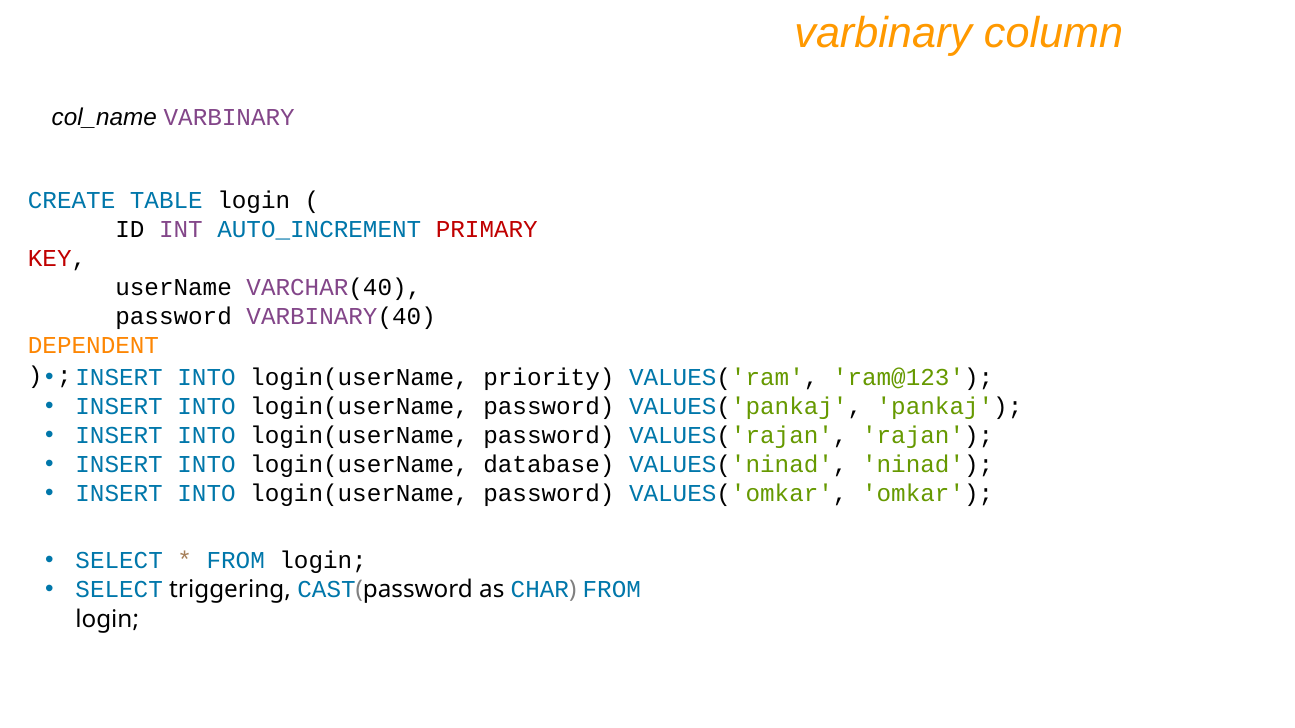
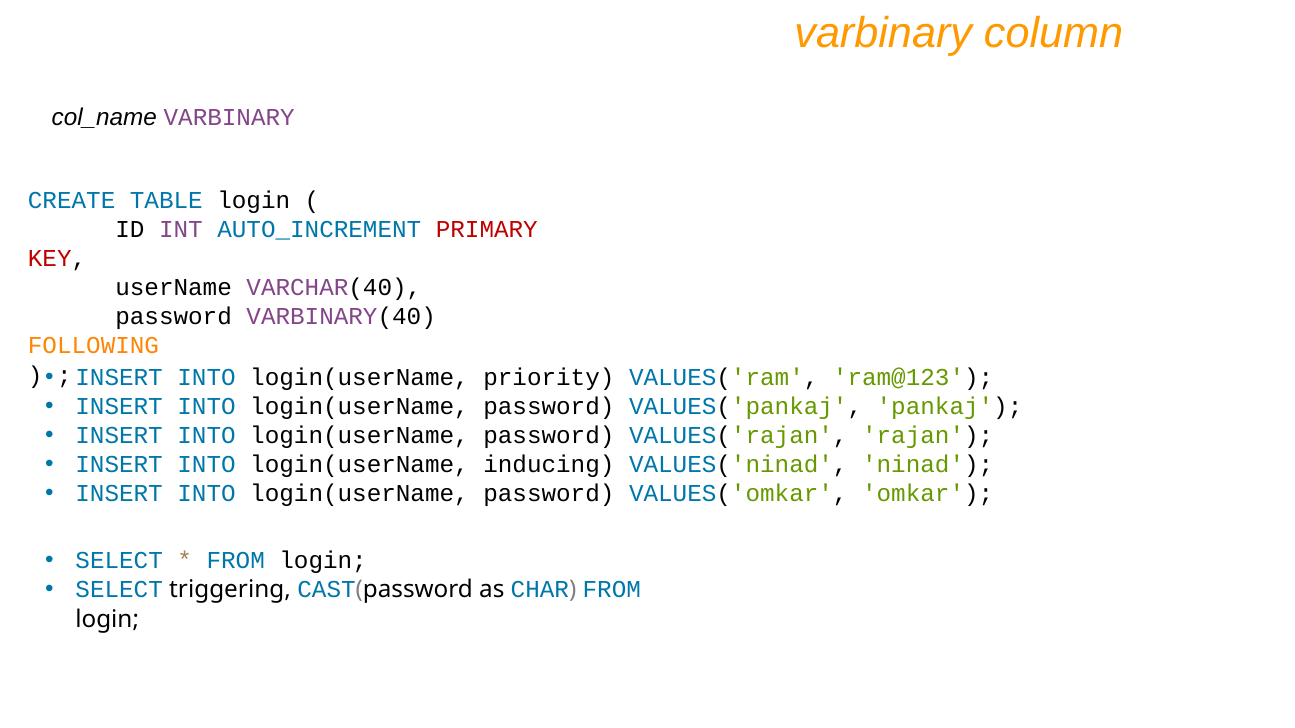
DEPENDENT: DEPENDENT -> FOLLOWING
database: database -> inducing
